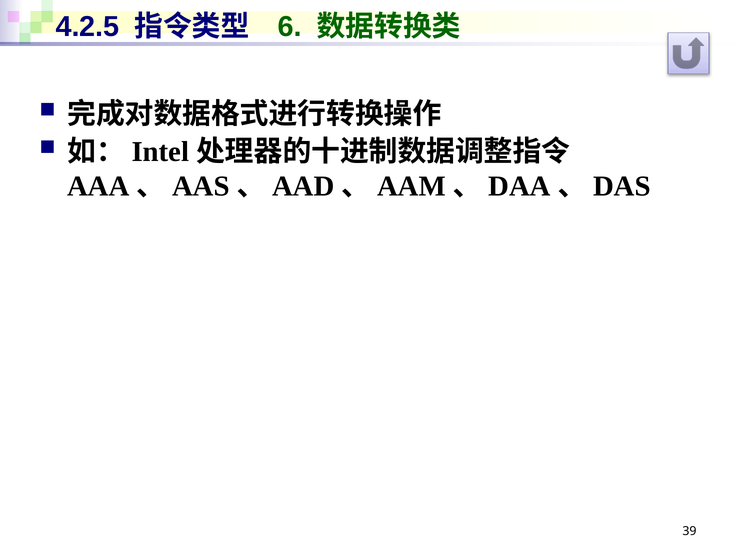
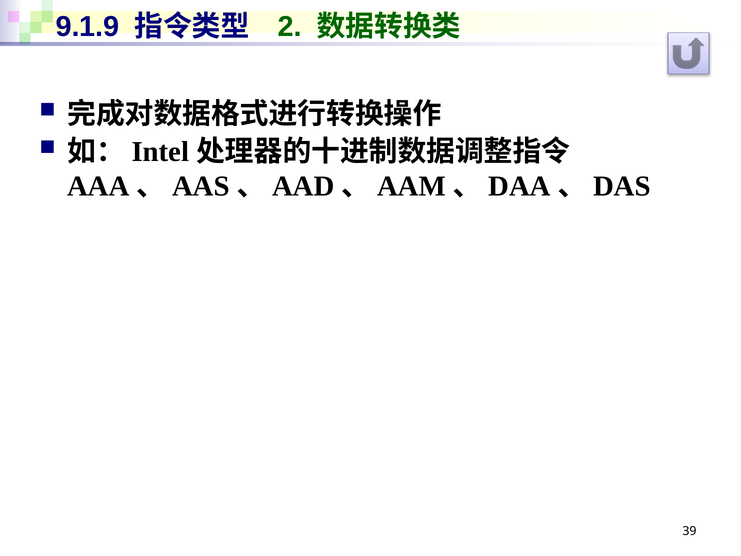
4.2.5: 4.2.5 -> 9.1.9
6: 6 -> 2
